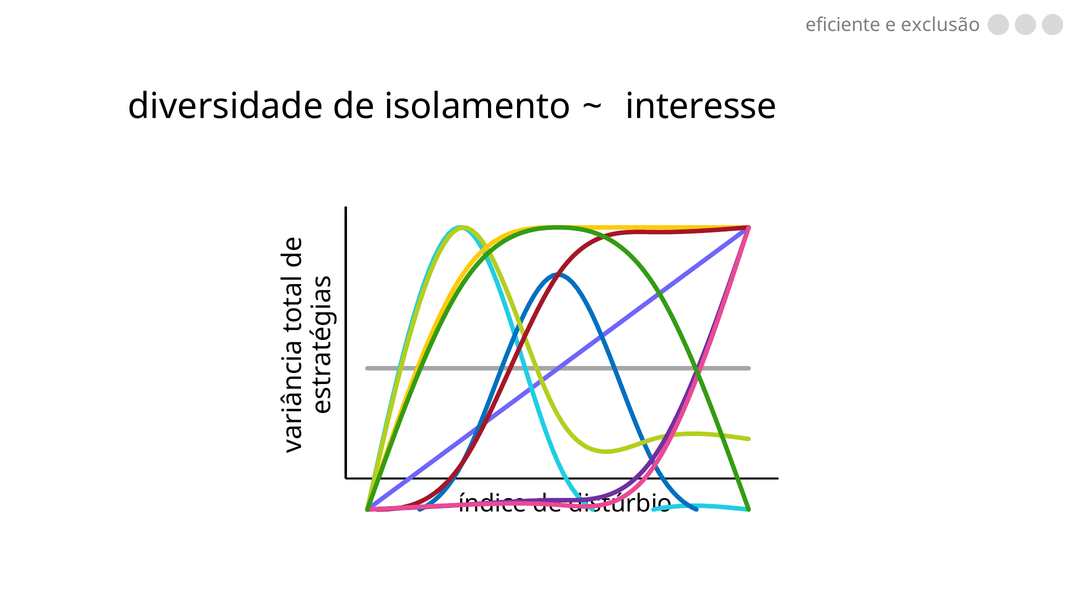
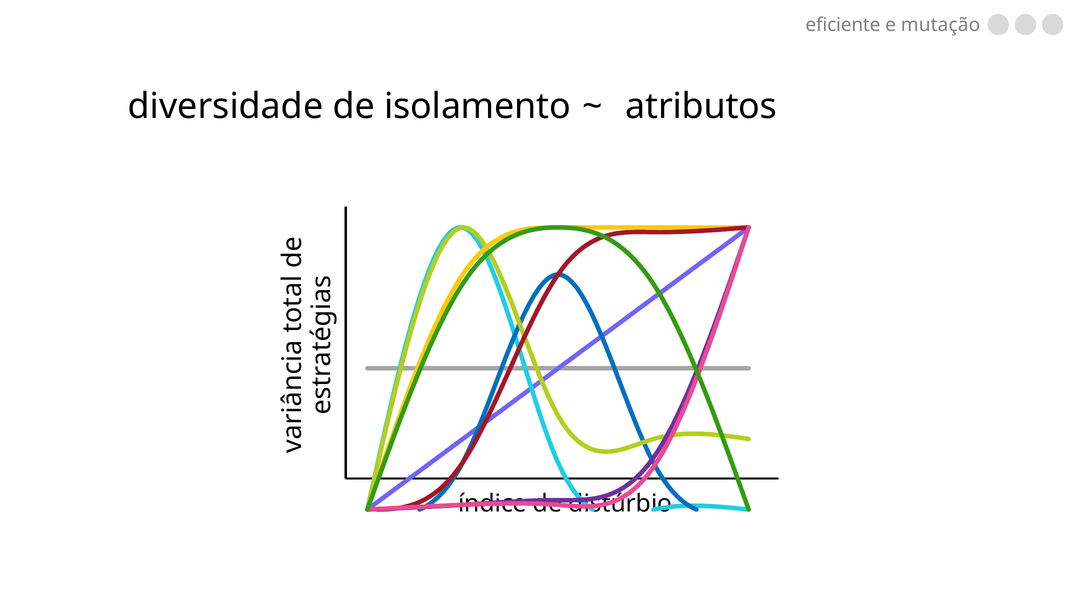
exclusão: exclusão -> mutação
interesse: interesse -> atributos
